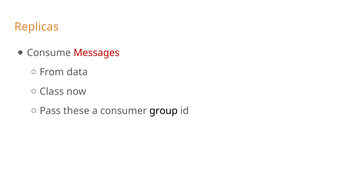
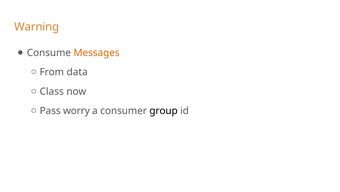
Replicas: Replicas -> Warning
Messages colour: red -> orange
these: these -> worry
